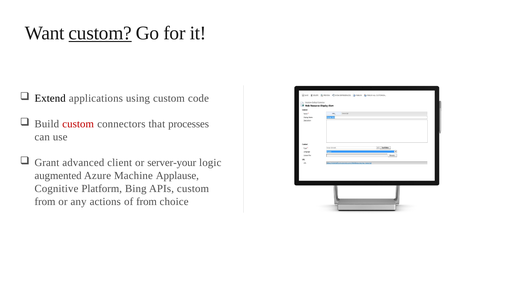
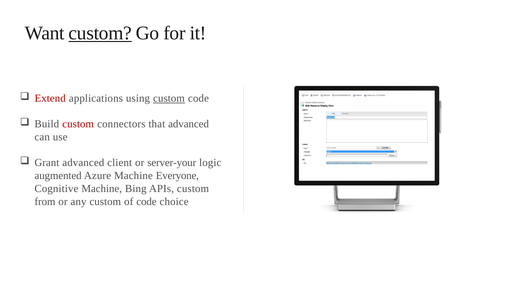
Extend colour: black -> red
custom at (169, 98) underline: none -> present
that processes: processes -> advanced
Applause: Applause -> Everyone
Cognitive Platform: Platform -> Machine
any actions: actions -> custom
of from: from -> code
